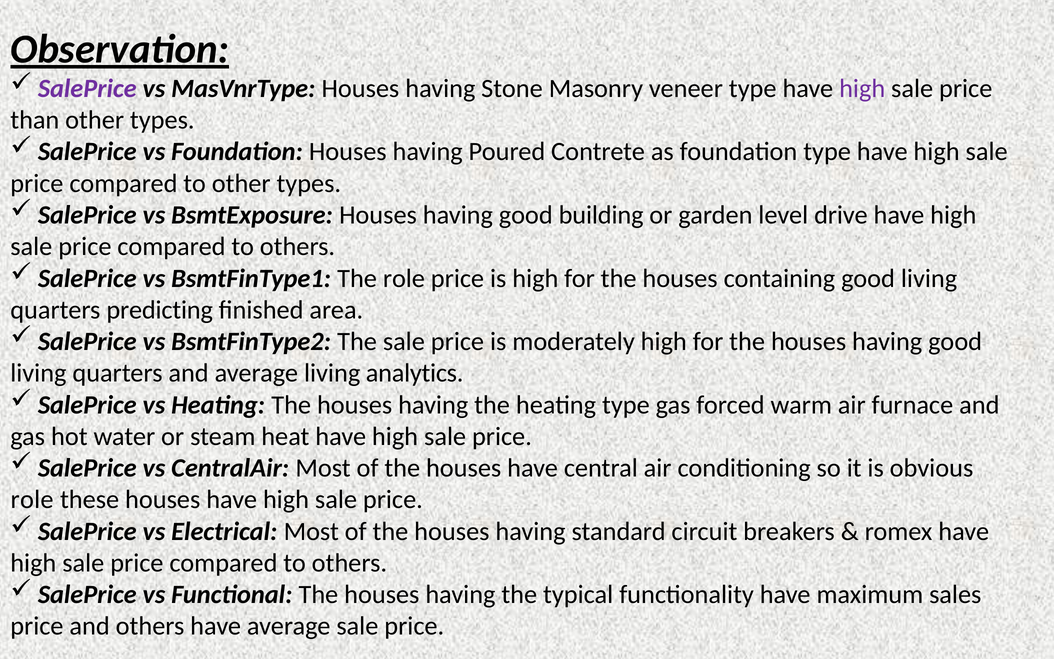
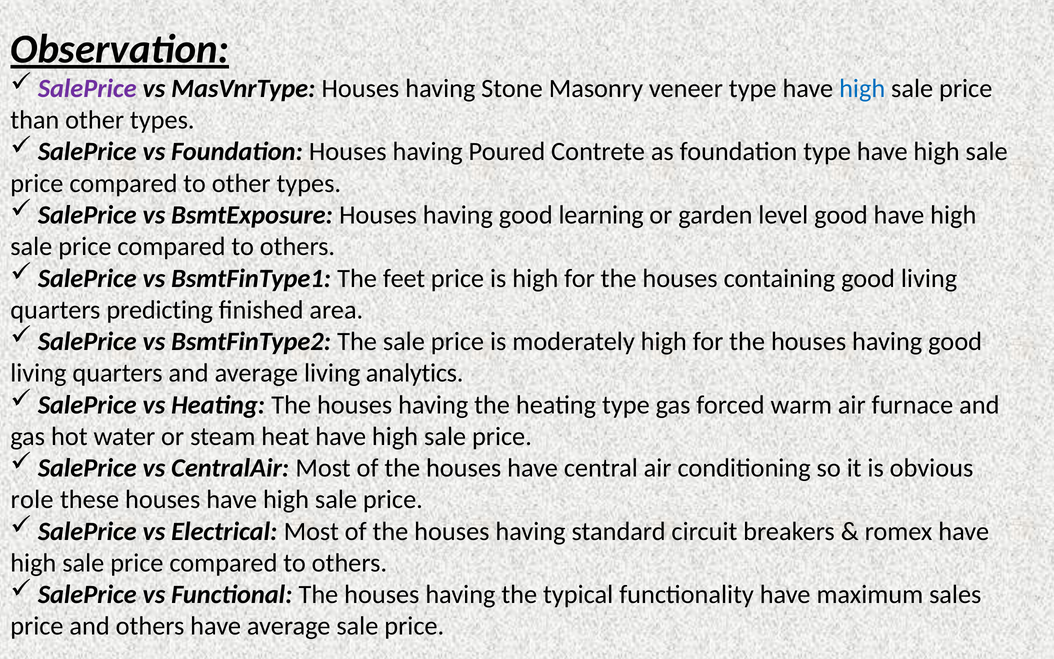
high at (862, 88) colour: purple -> blue
building: building -> learning
level drive: drive -> good
The role: role -> feet
